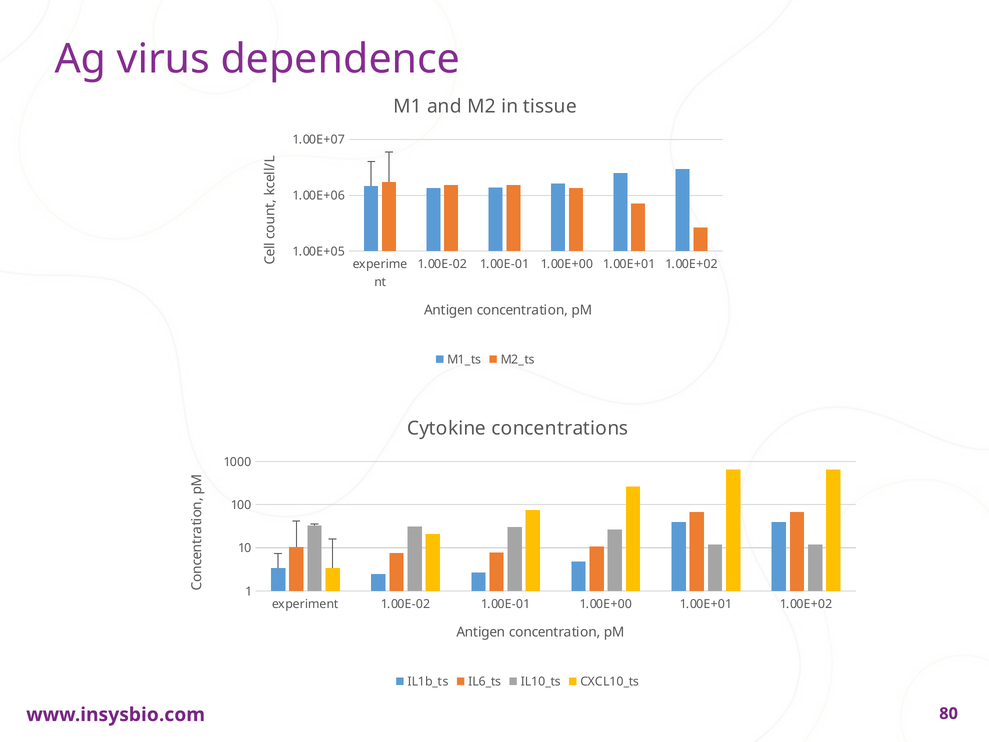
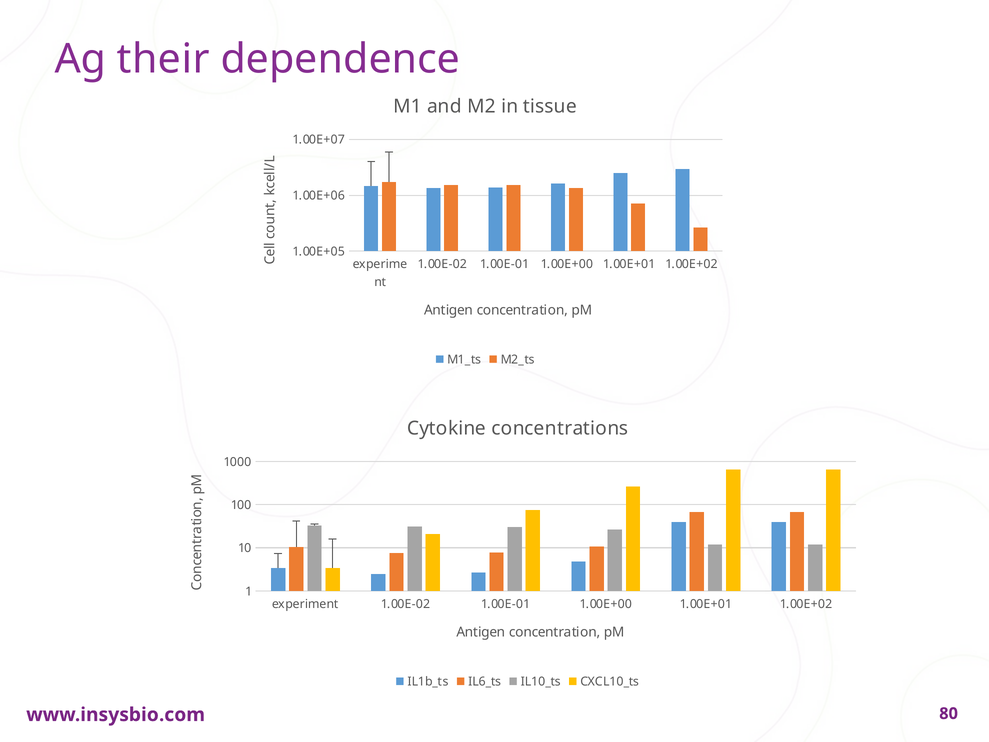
virus: virus -> their
